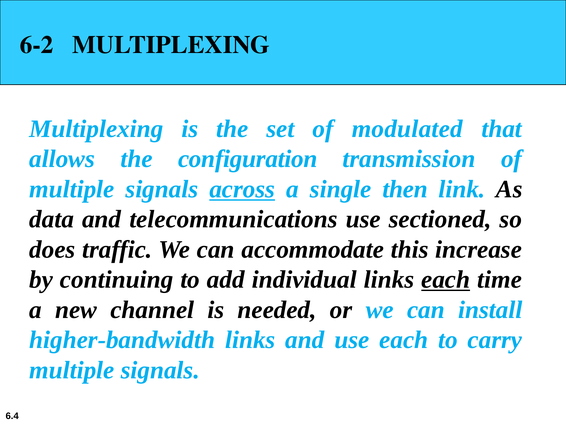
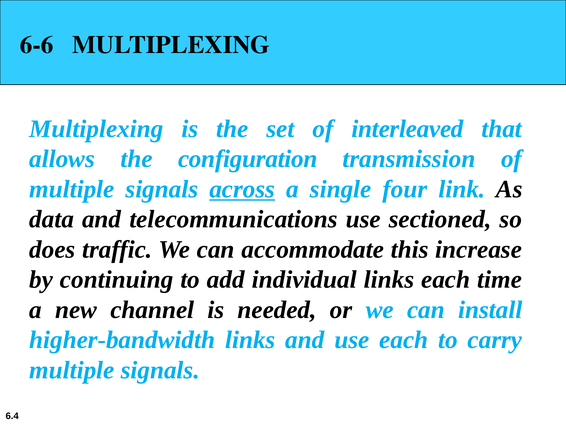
6-2: 6-2 -> 6-6
modulated: modulated -> interleaved
then: then -> four
each at (446, 280) underline: present -> none
